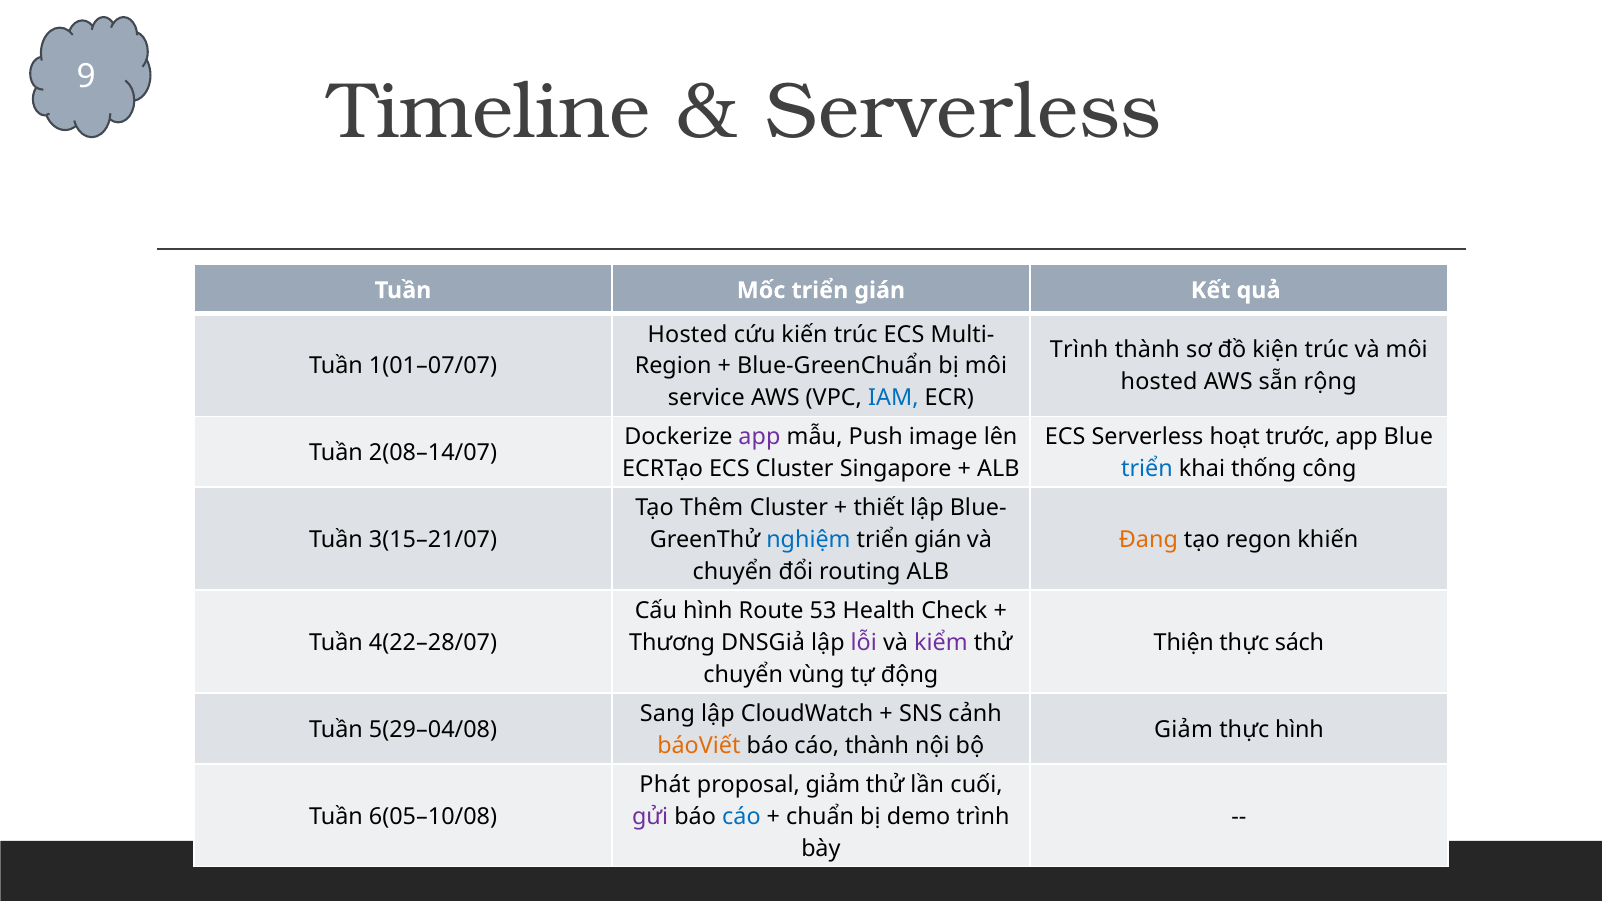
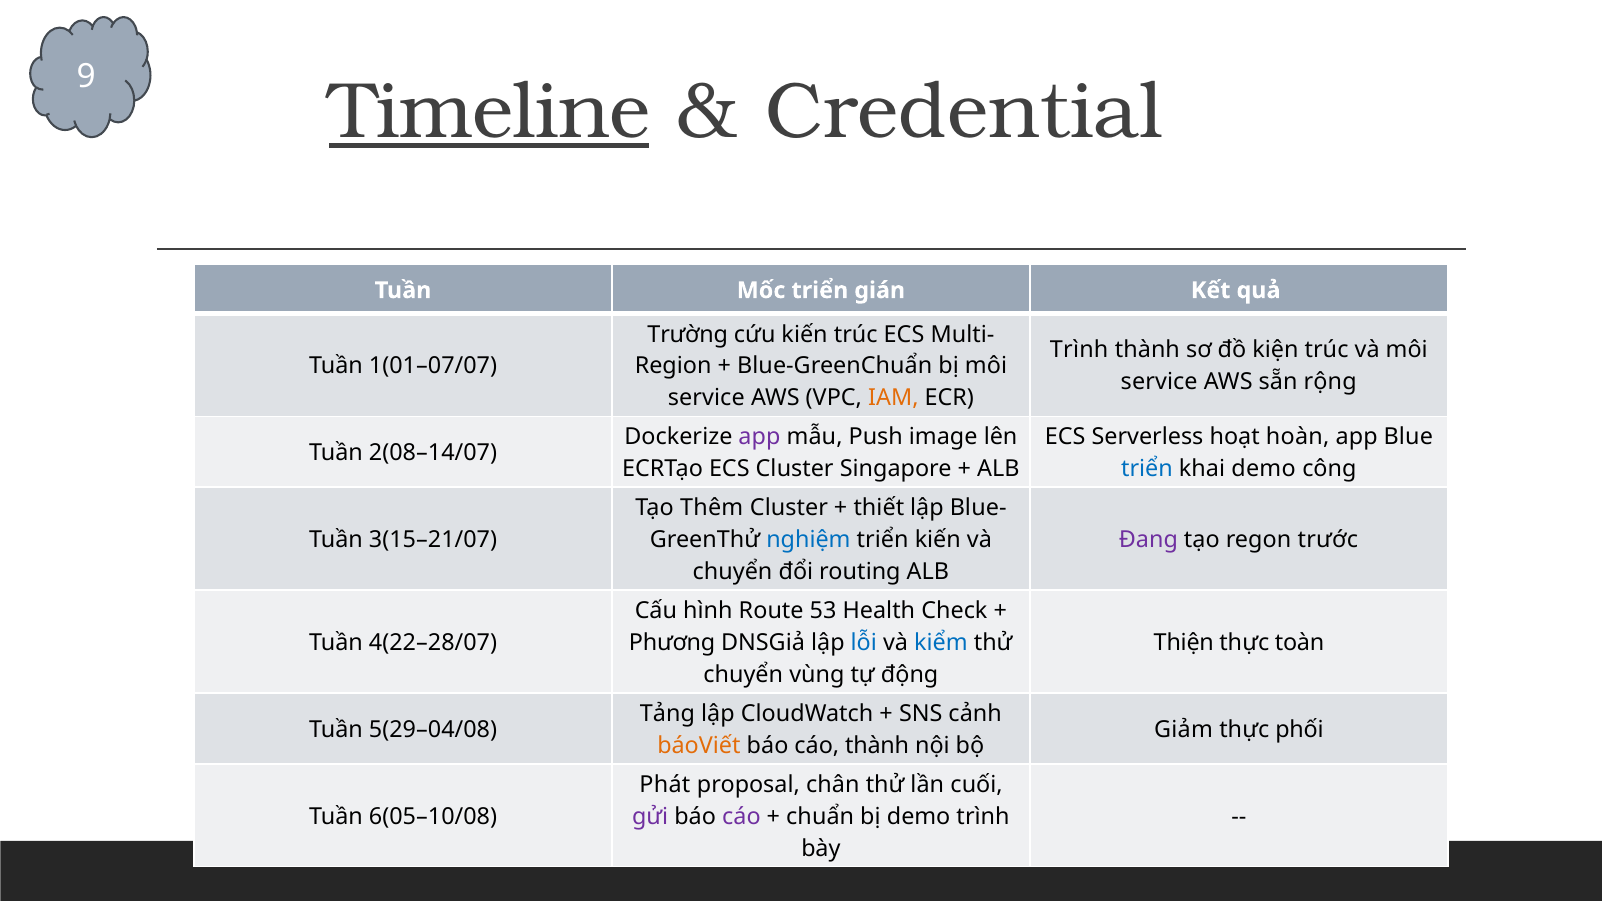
Timeline underline: none -> present
Serverless at (964, 112): Serverless -> Credential
Hosted at (688, 334): Hosted -> Trường
hosted at (1159, 382): hosted -> service
IAM colour: blue -> orange
trước: trước -> hoàn
khai thống: thống -> demo
gián at (938, 540): gián -> kiến
Đang colour: orange -> purple
khiến: khiến -> trước
Thương: Thương -> Phương
lỗi colour: purple -> blue
kiểm colour: purple -> blue
sách: sách -> toàn
Sang: Sang -> Tảng
thực hình: hình -> phối
proposal giảm: giảm -> chân
cáo at (741, 817) colour: blue -> purple
